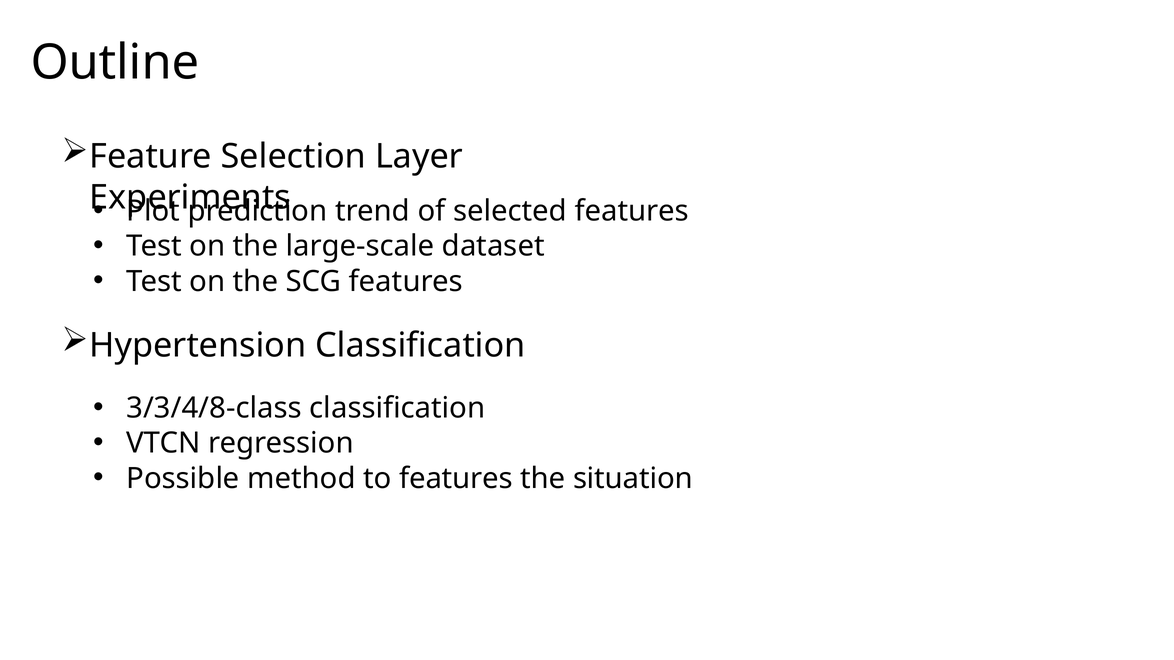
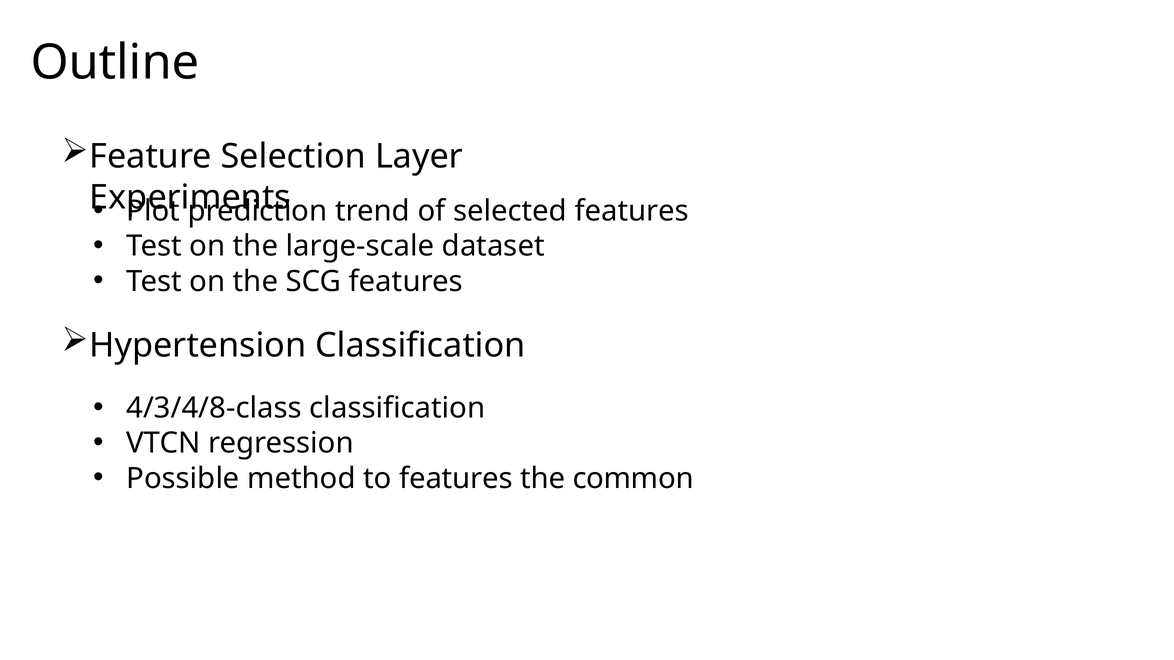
3/3/4/8-class: 3/3/4/8-class -> 4/3/4/8-class
situation: situation -> common
